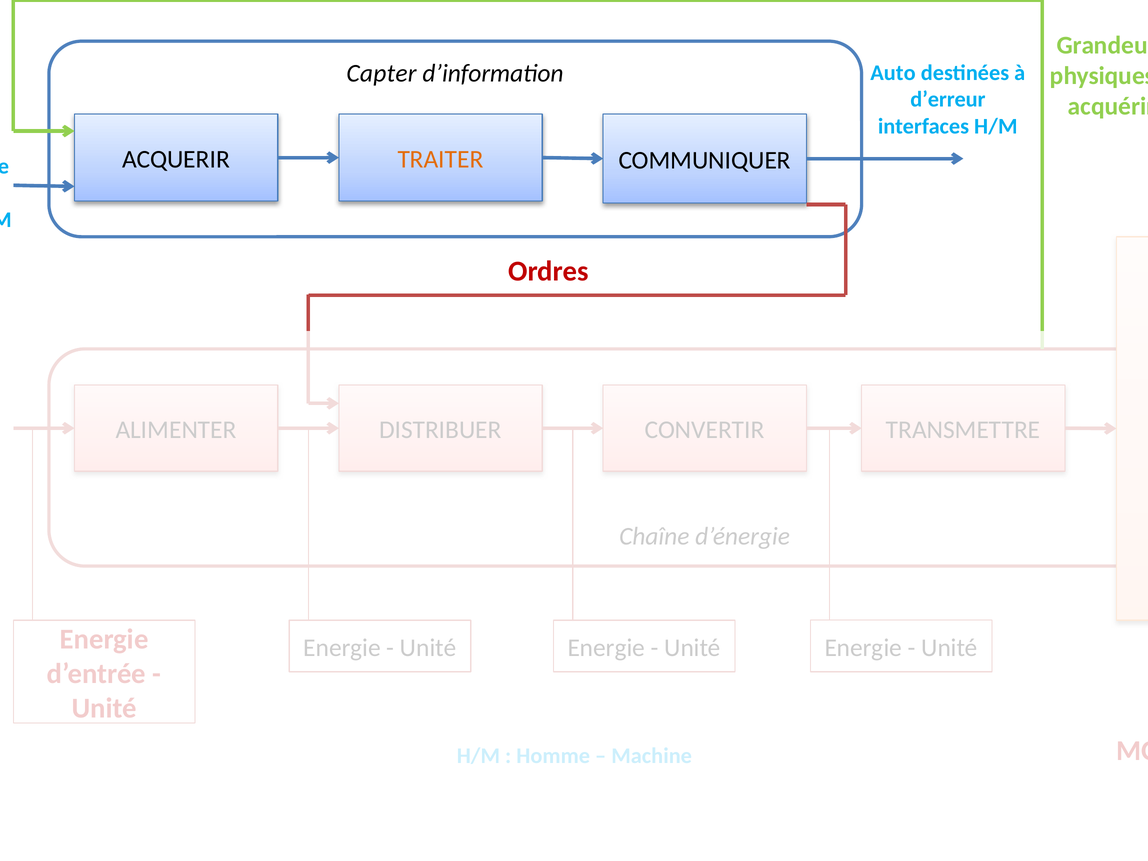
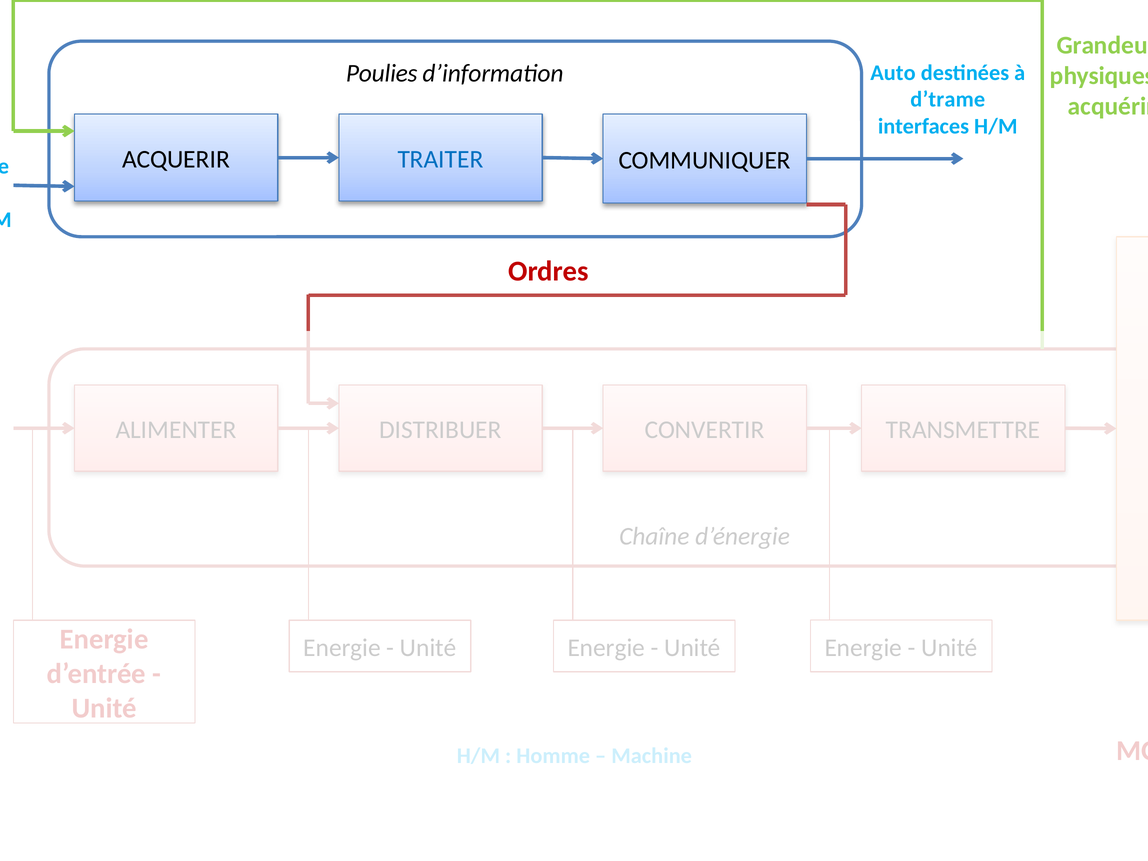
Capter: Capter -> Poulies
d’erreur: d’erreur -> d’trame
TRAITER colour: orange -> blue
